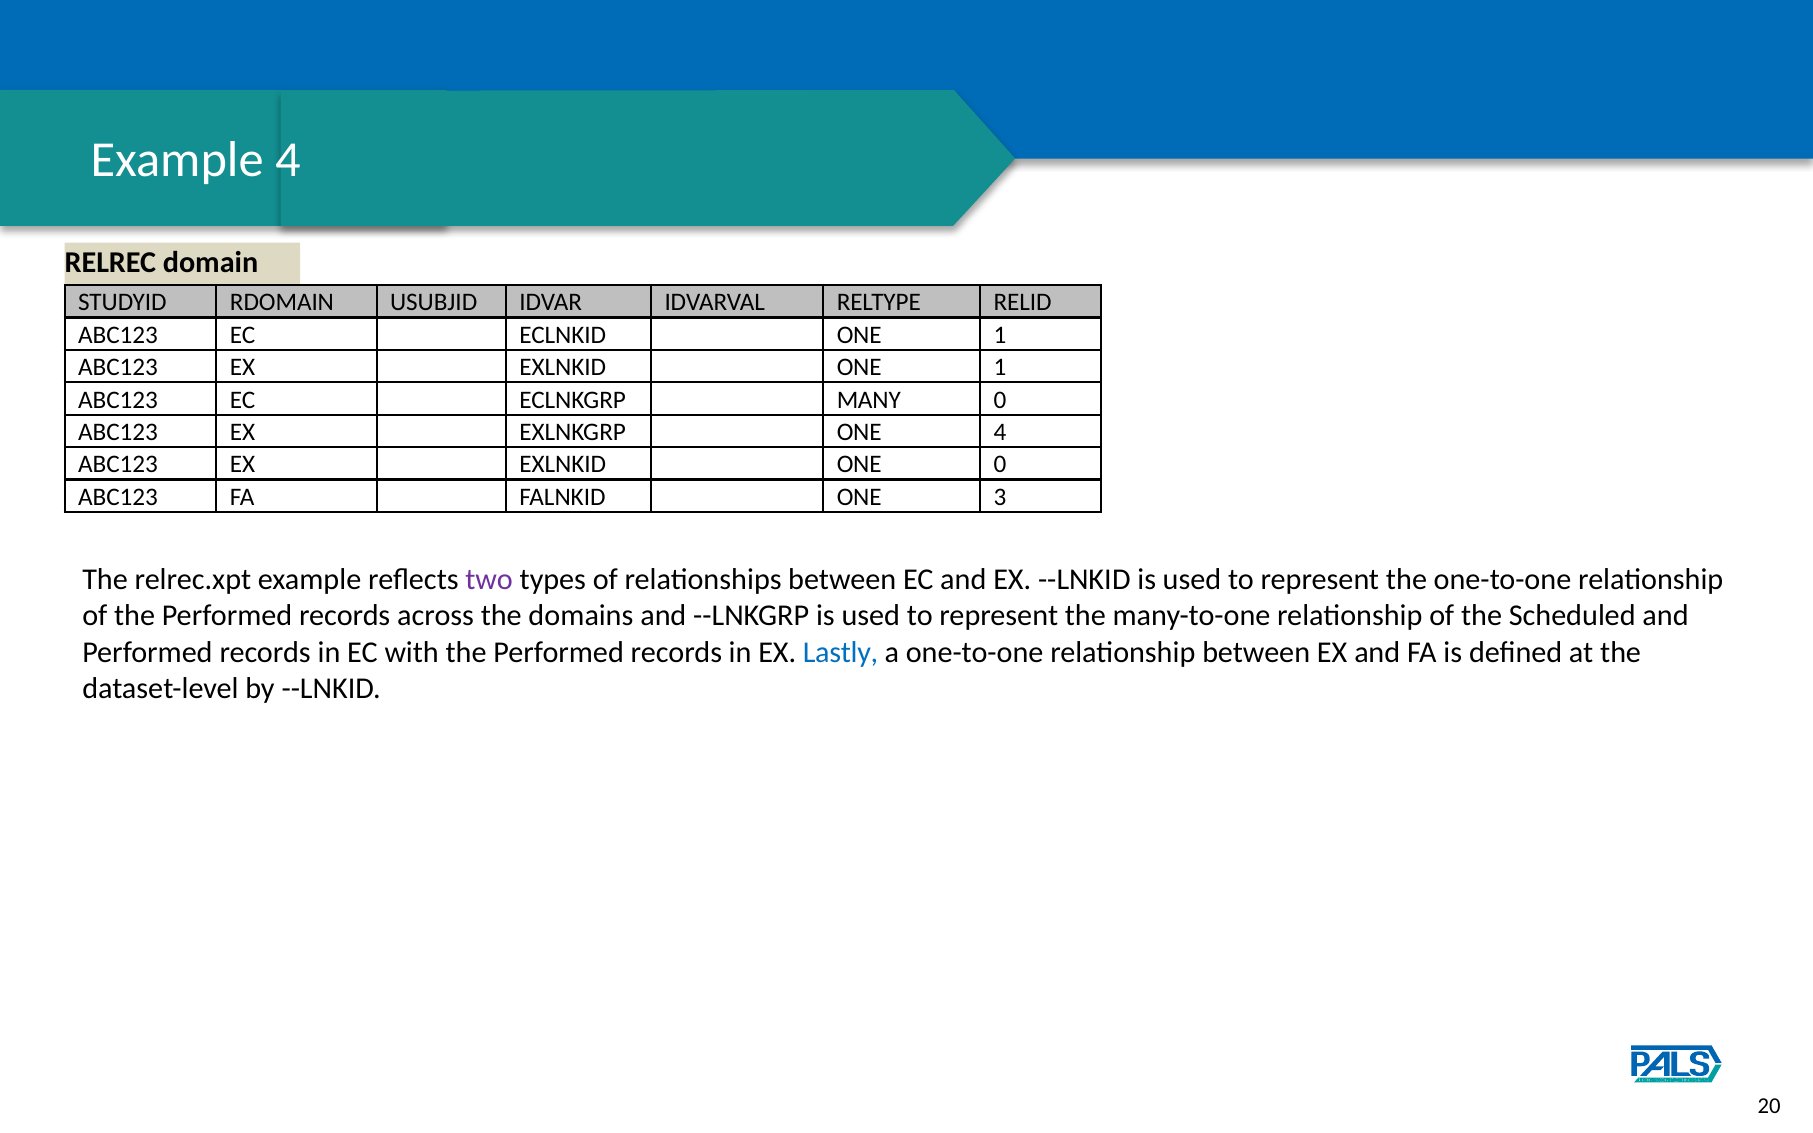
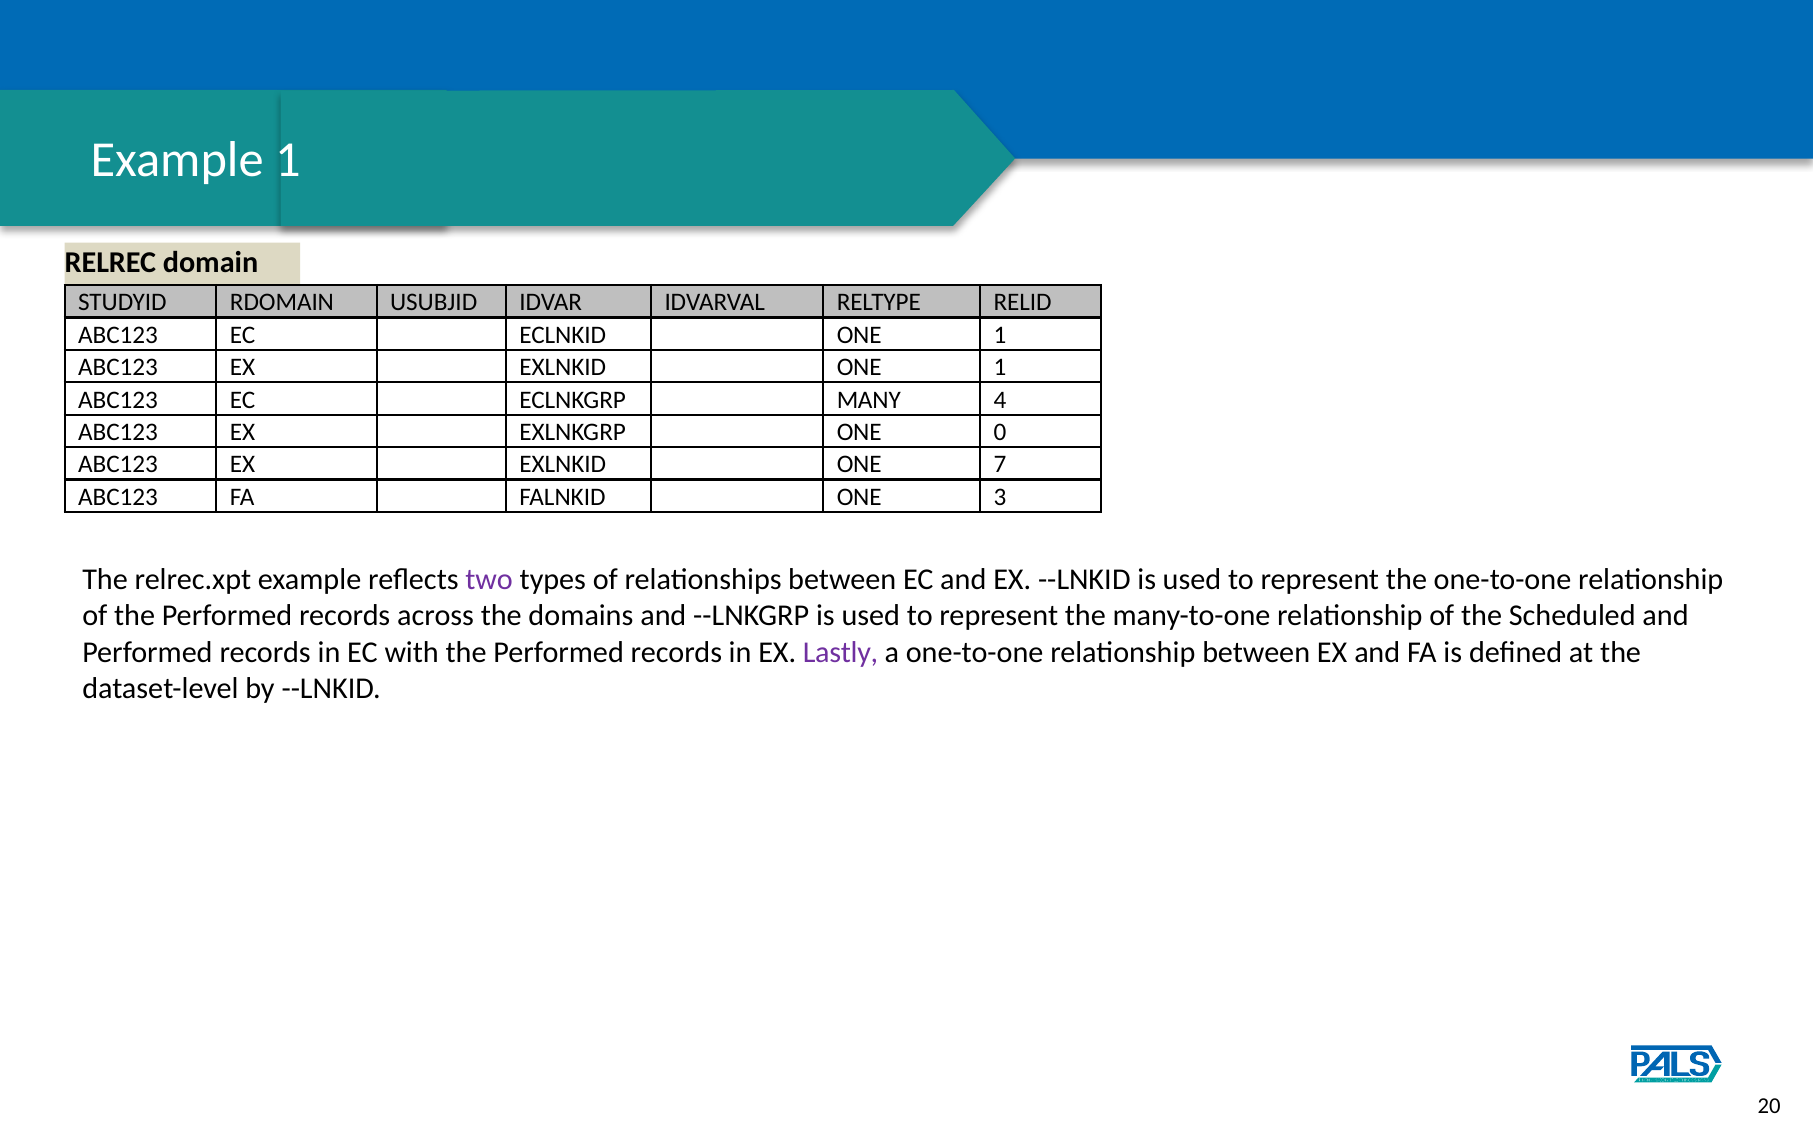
Example 4: 4 -> 1
MANY 0: 0 -> 4
ONE 4: 4 -> 0
ONE 0: 0 -> 7
Lastly colour: blue -> purple
